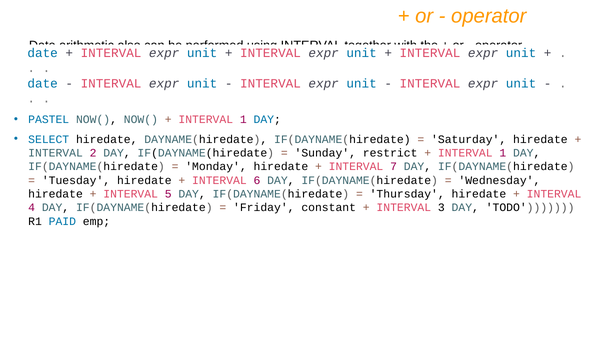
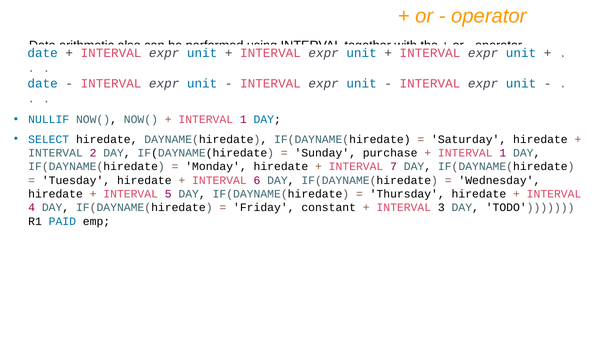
PASTEL: PASTEL -> NULLIF
restrict: restrict -> purchase
